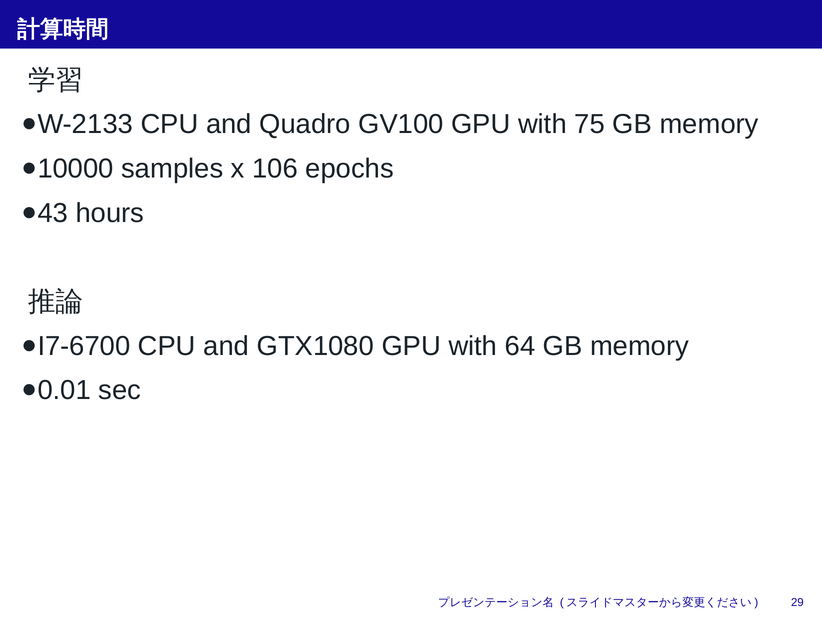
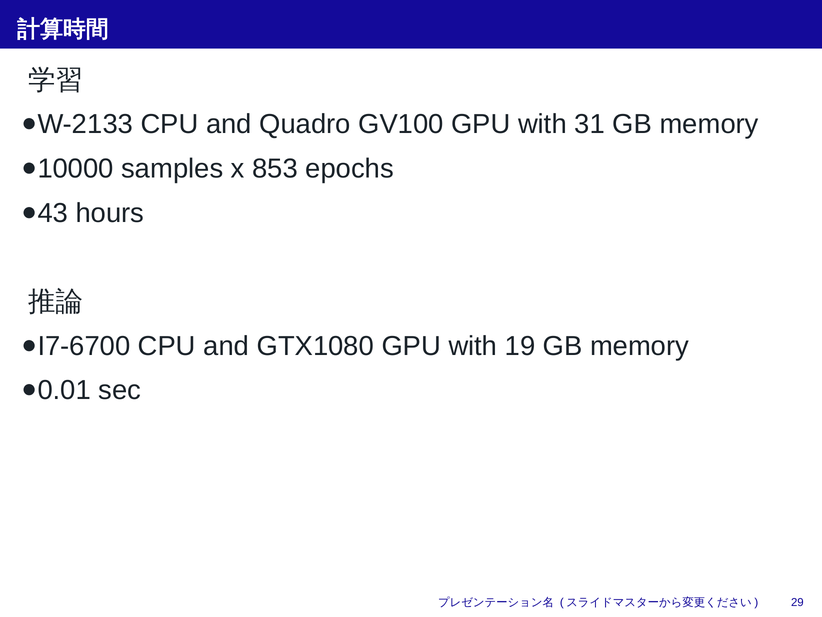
75: 75 -> 31
106: 106 -> 853
64: 64 -> 19
